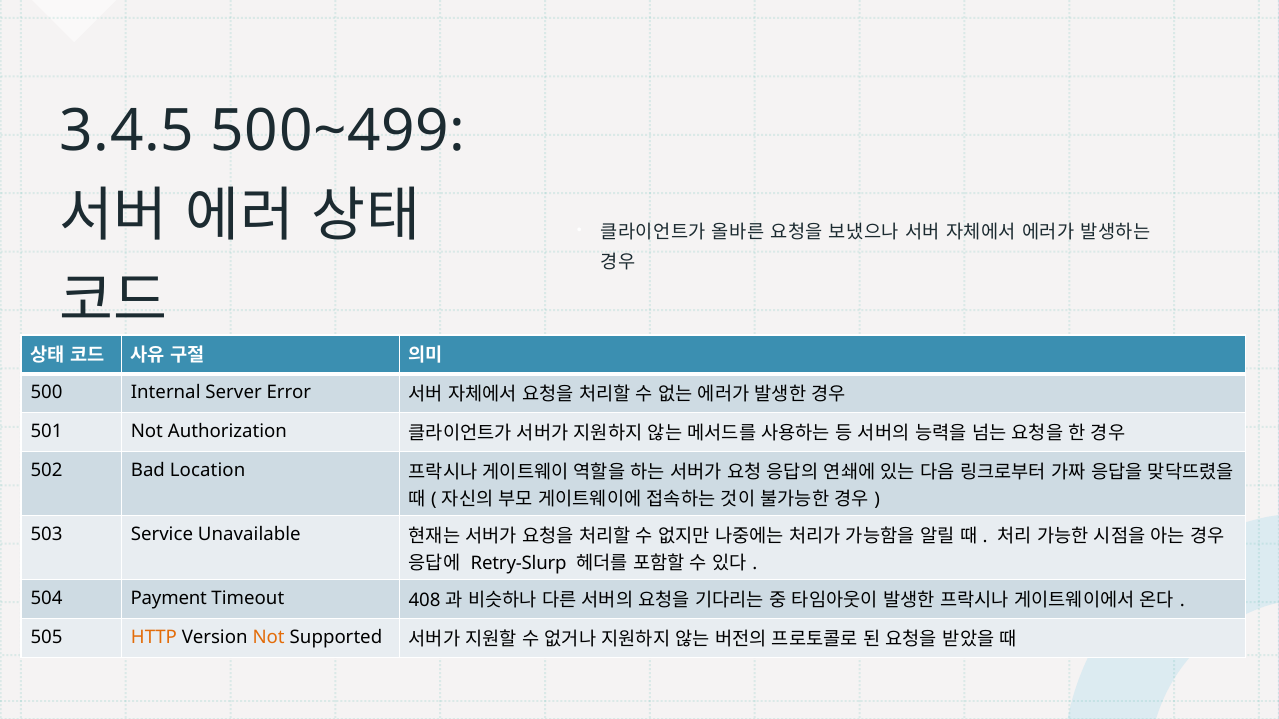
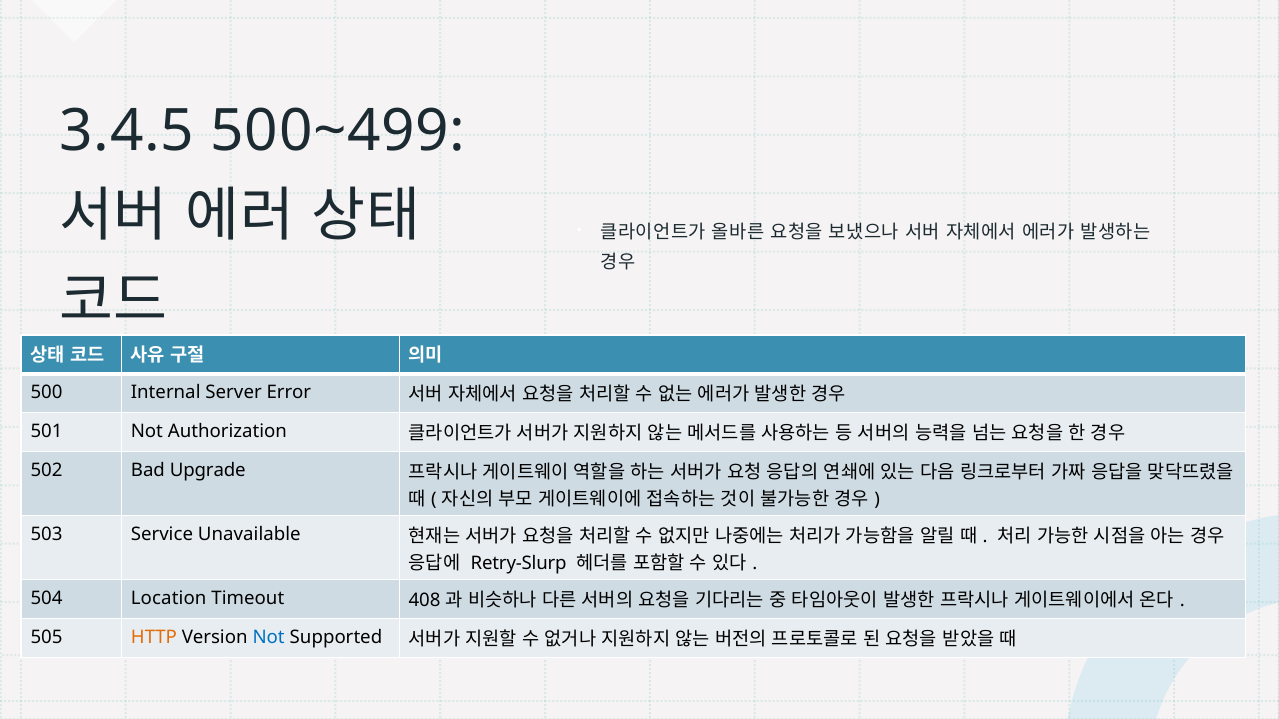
Location: Location -> Upgrade
Payment: Payment -> Location
Not at (269, 637) colour: orange -> blue
